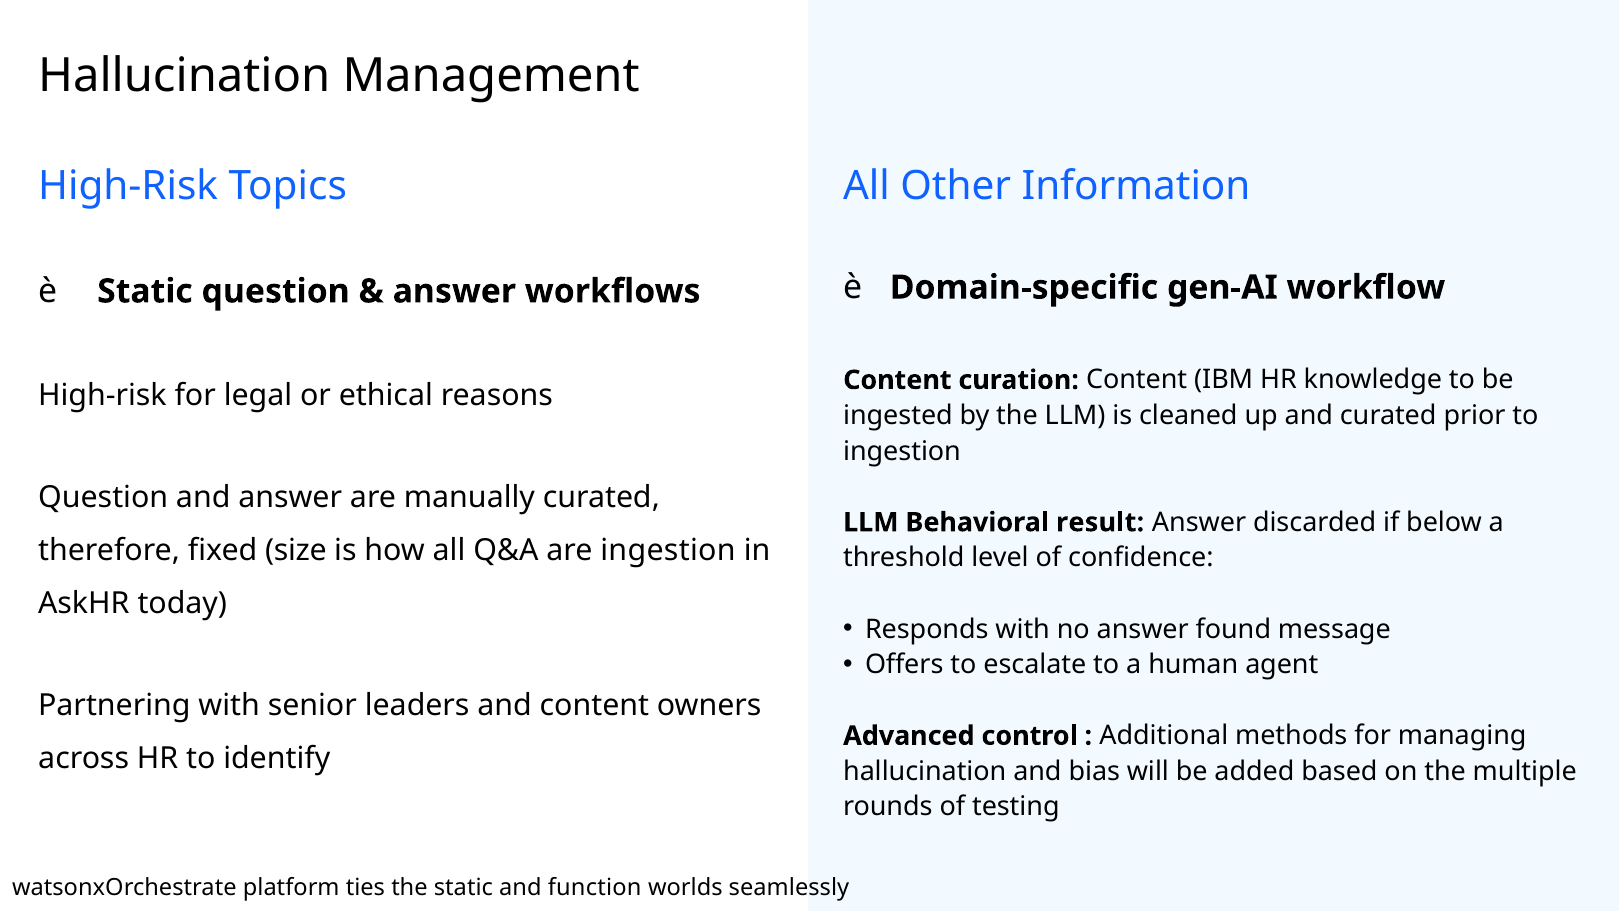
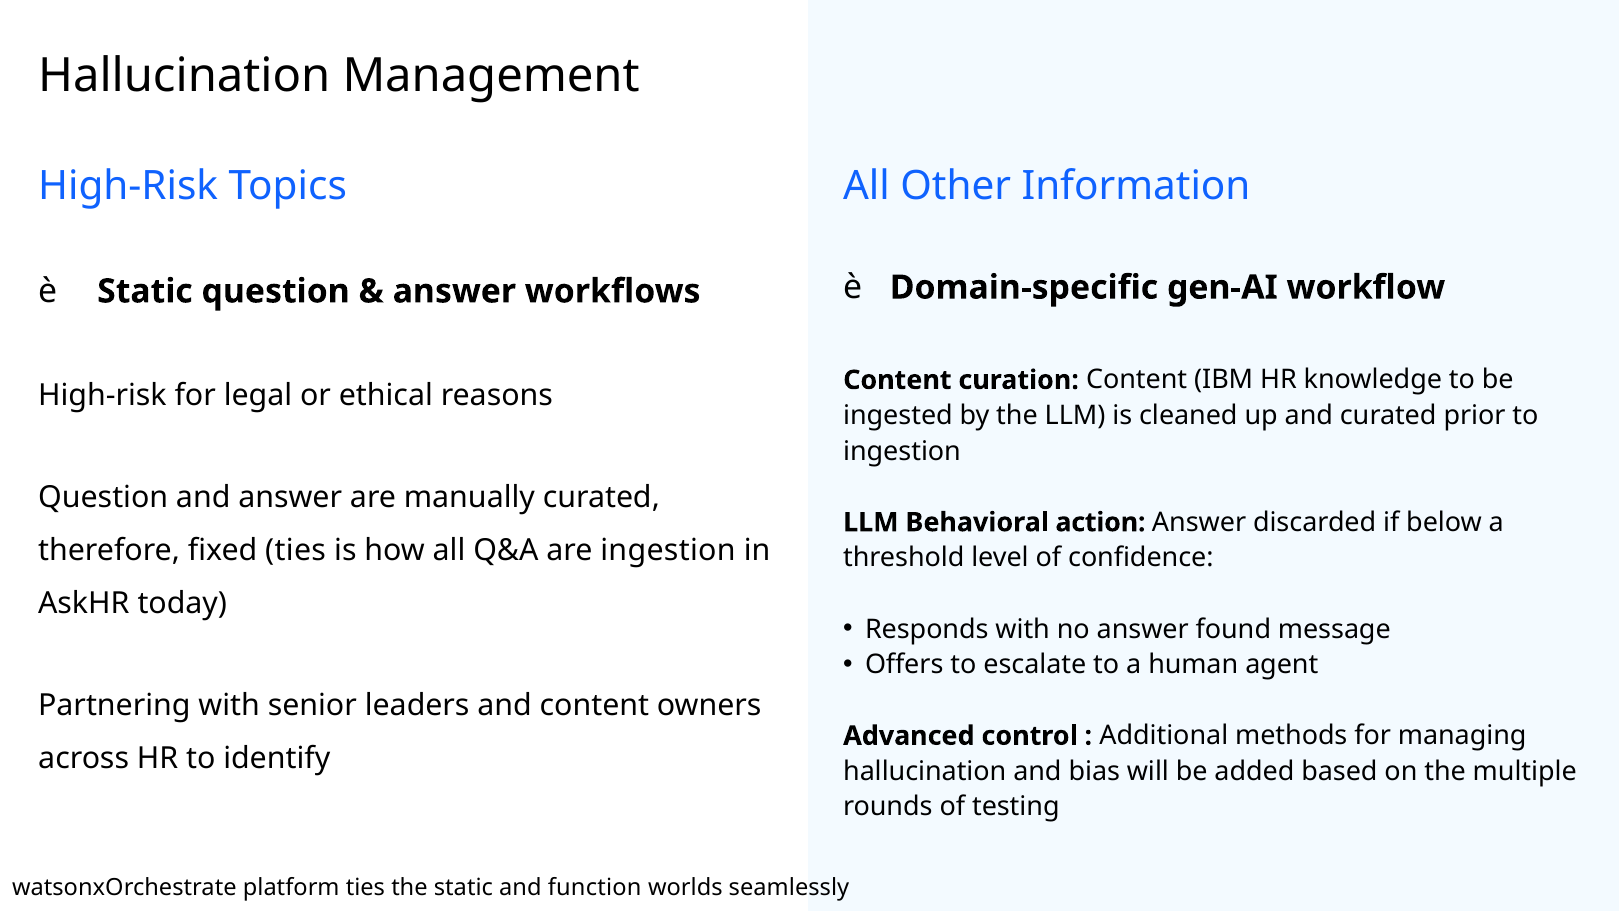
result: result -> action
fixed size: size -> ties
